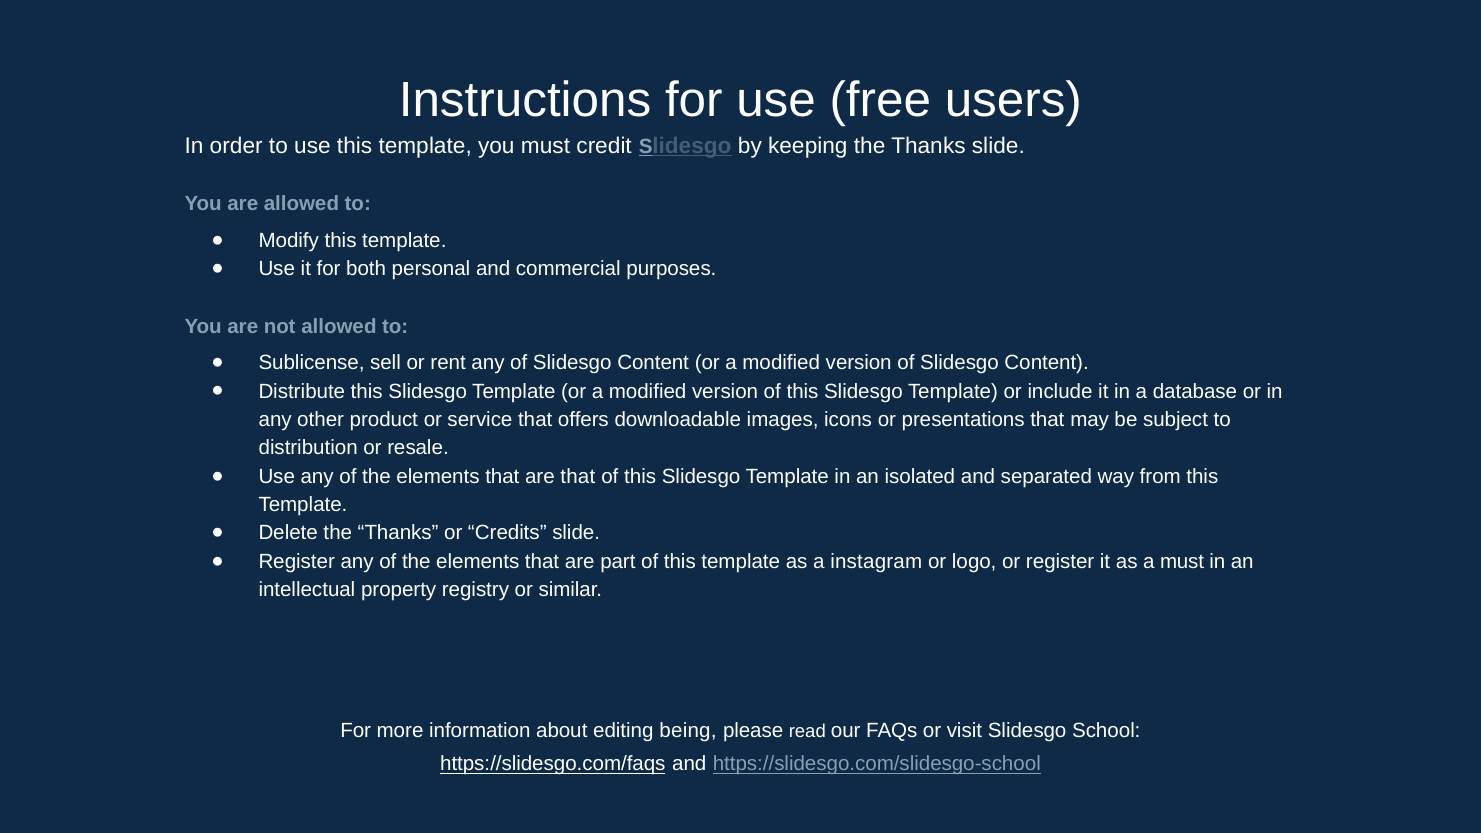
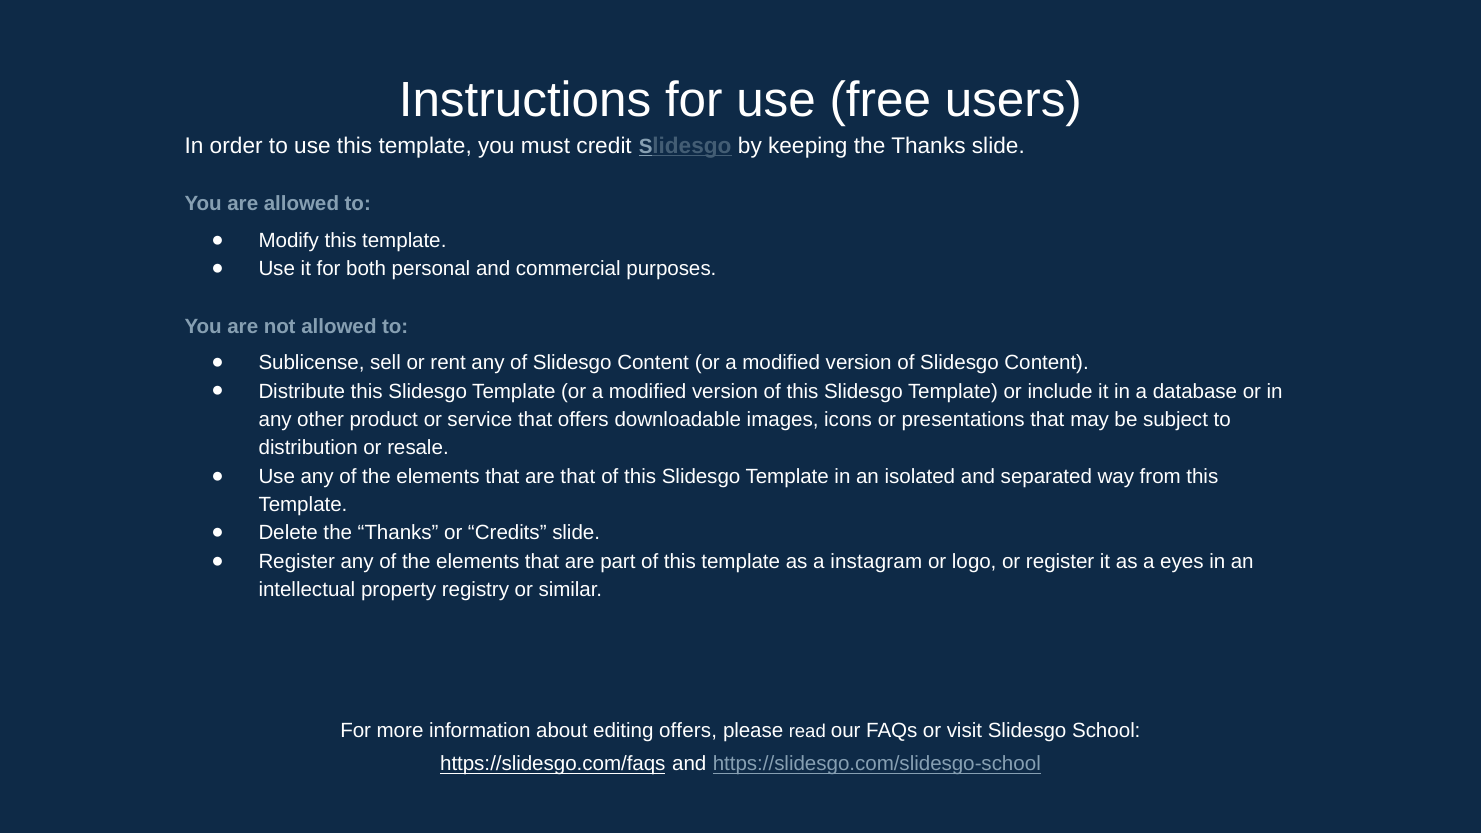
a must: must -> eyes
editing being: being -> offers
